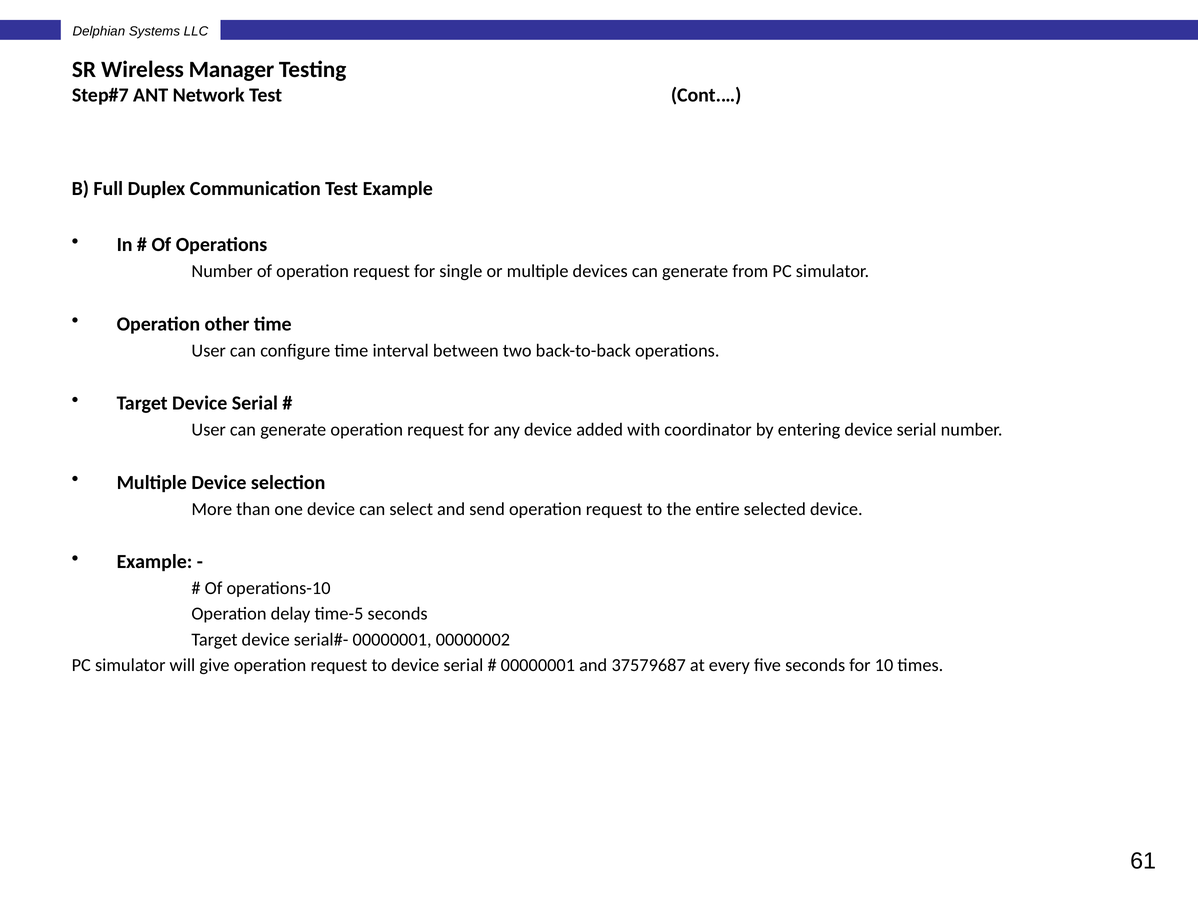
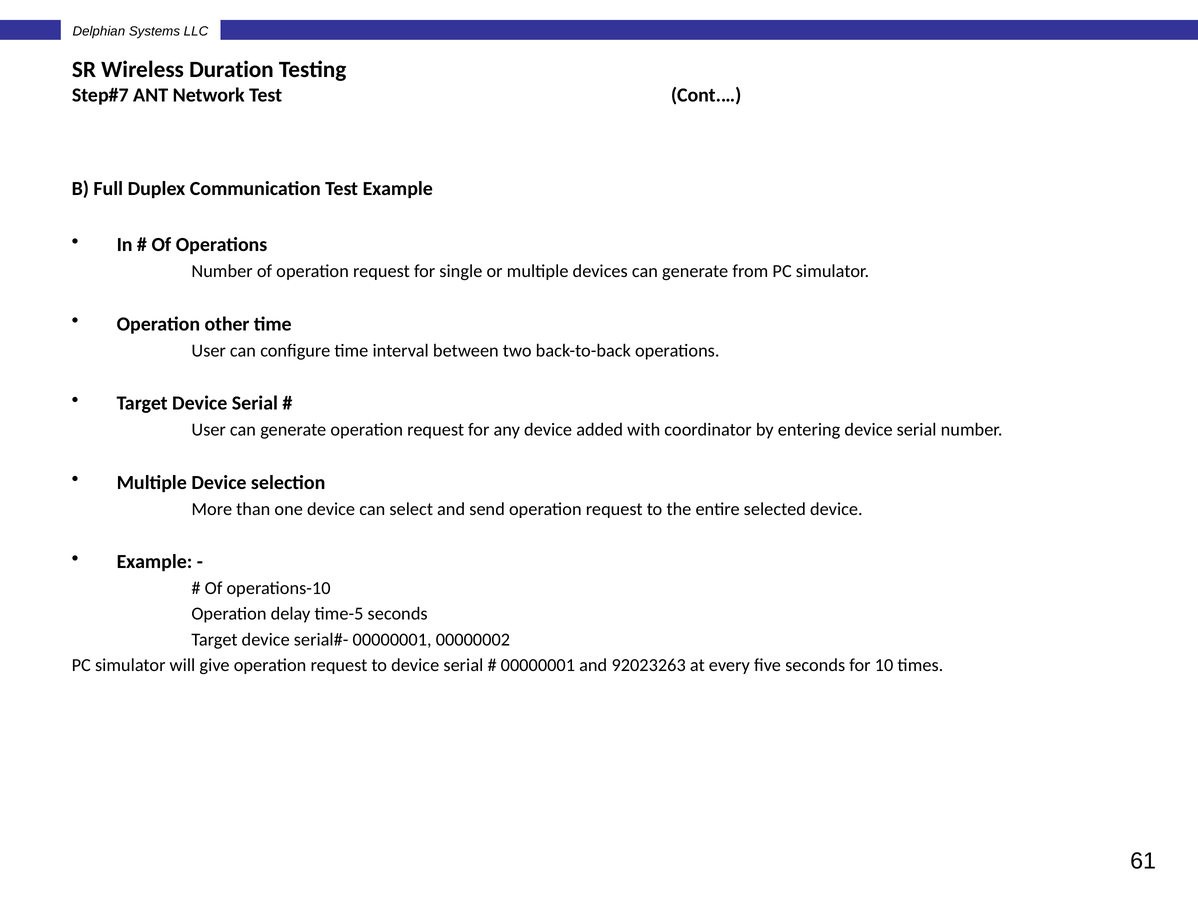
Manager: Manager -> Duration
37579687: 37579687 -> 92023263
